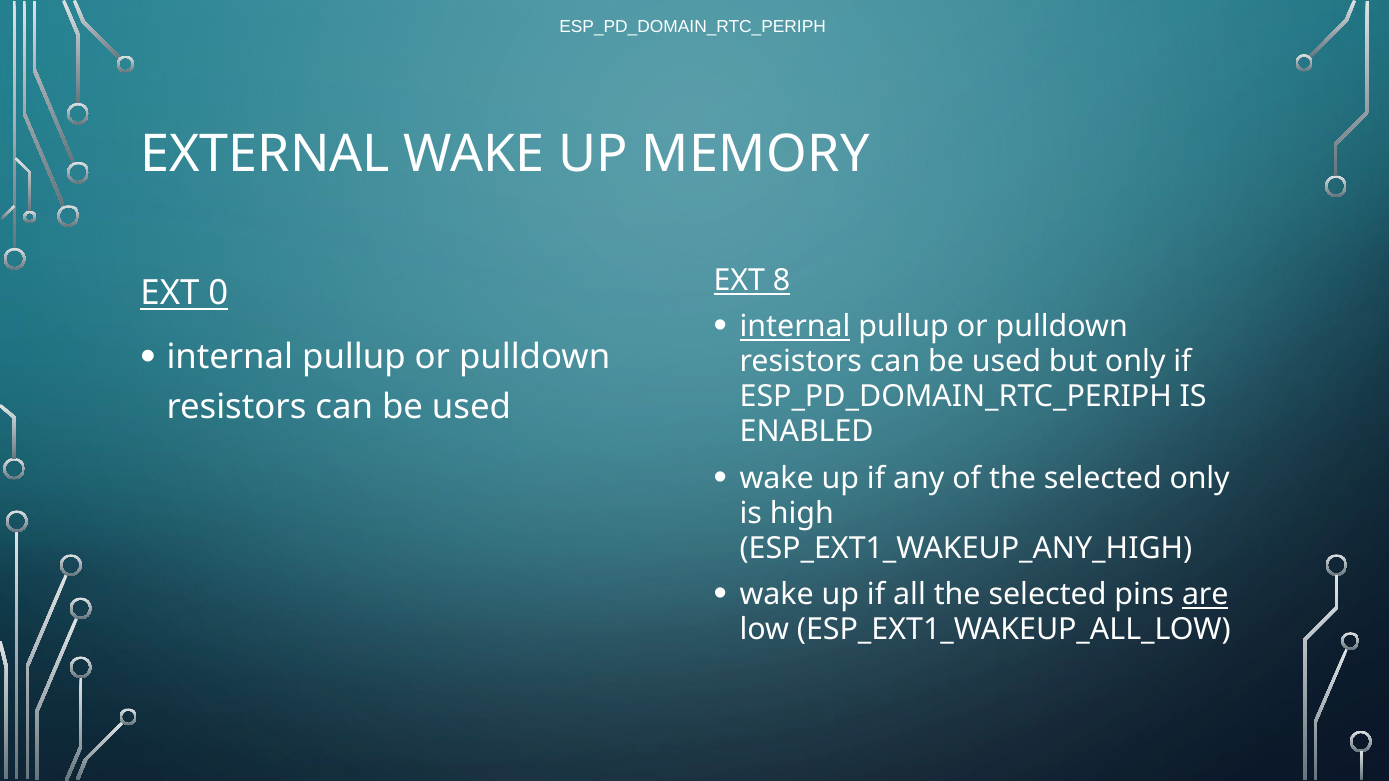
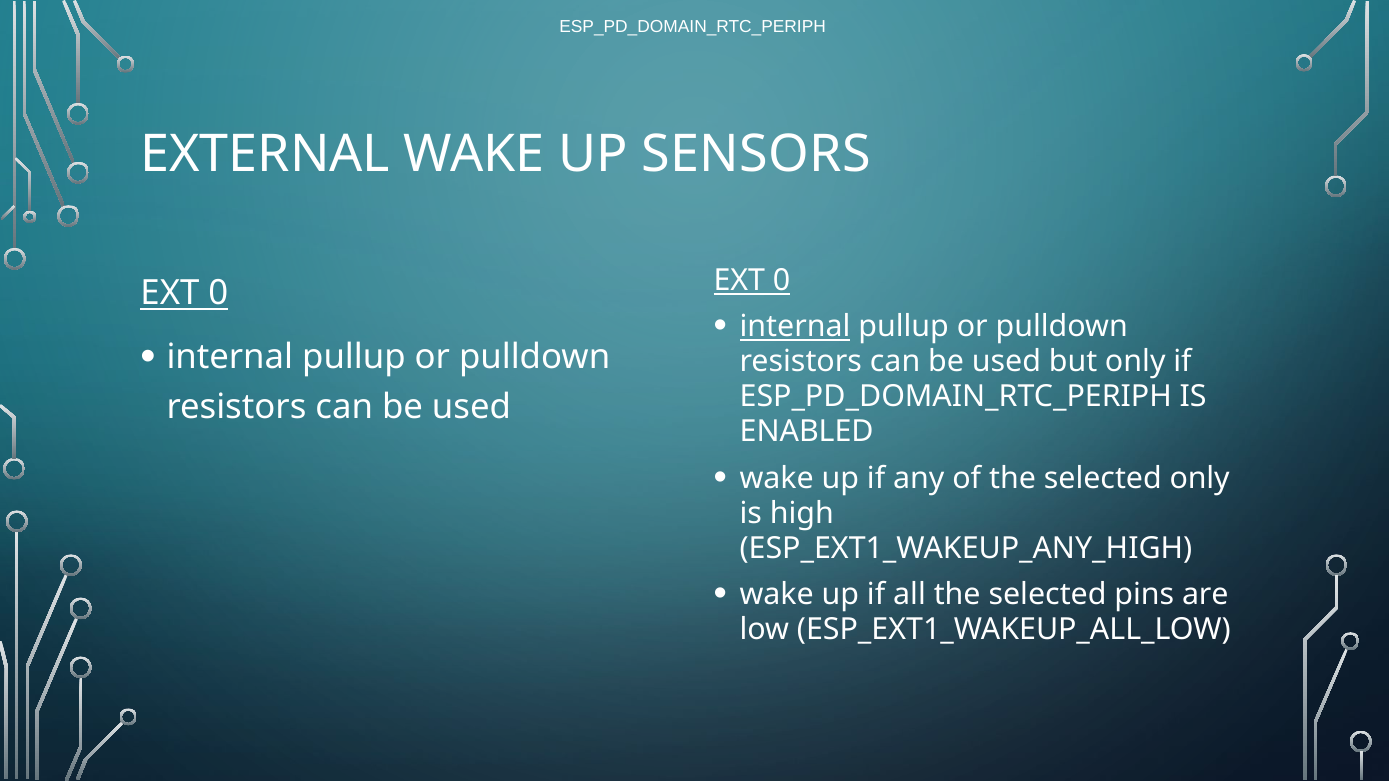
MEMORY: MEMORY -> SENSORS
8 at (782, 280): 8 -> 0
are underline: present -> none
